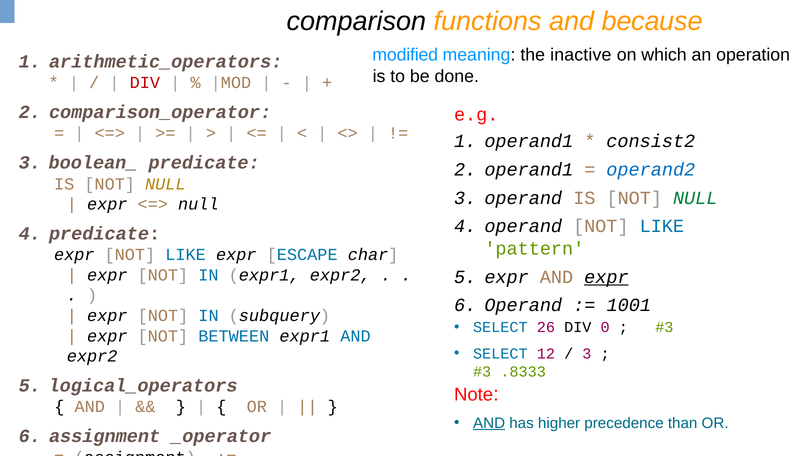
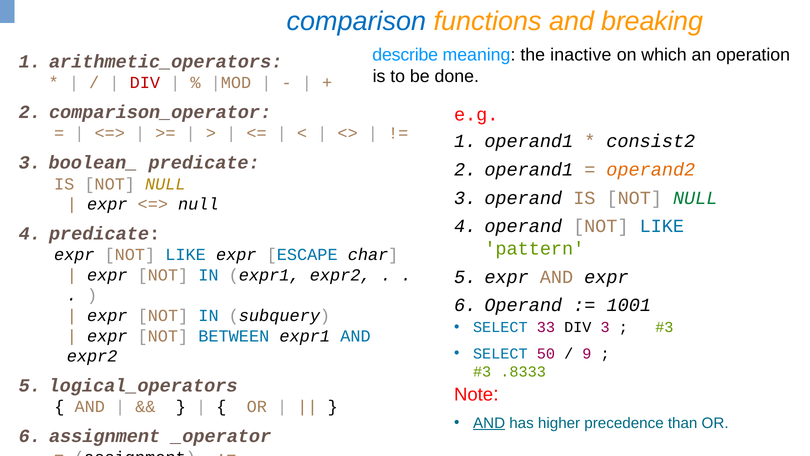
comparison colour: black -> blue
because: because -> breaking
modified: modified -> describe
operand2 colour: blue -> orange
expr at (606, 277) underline: present -> none
26: 26 -> 33
DIV 0: 0 -> 3
12: 12 -> 50
3 at (587, 353): 3 -> 9
